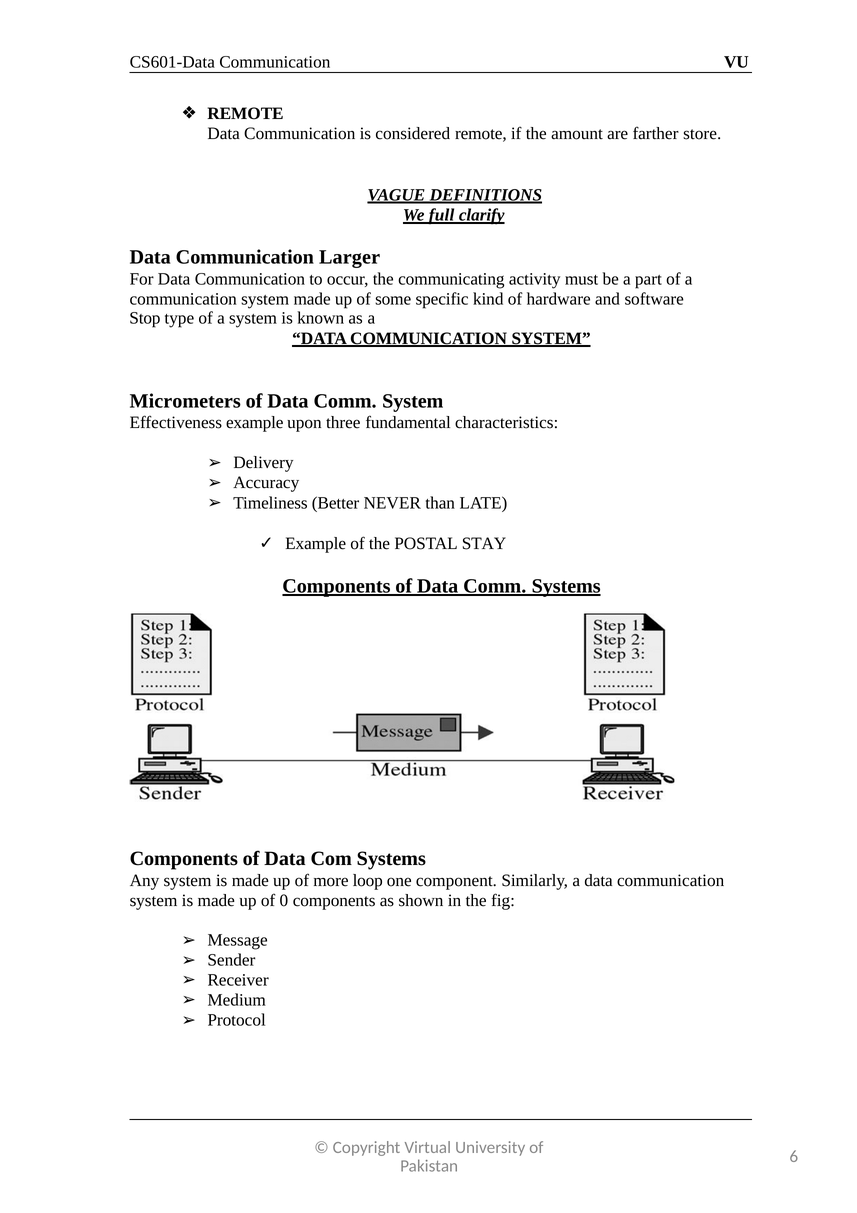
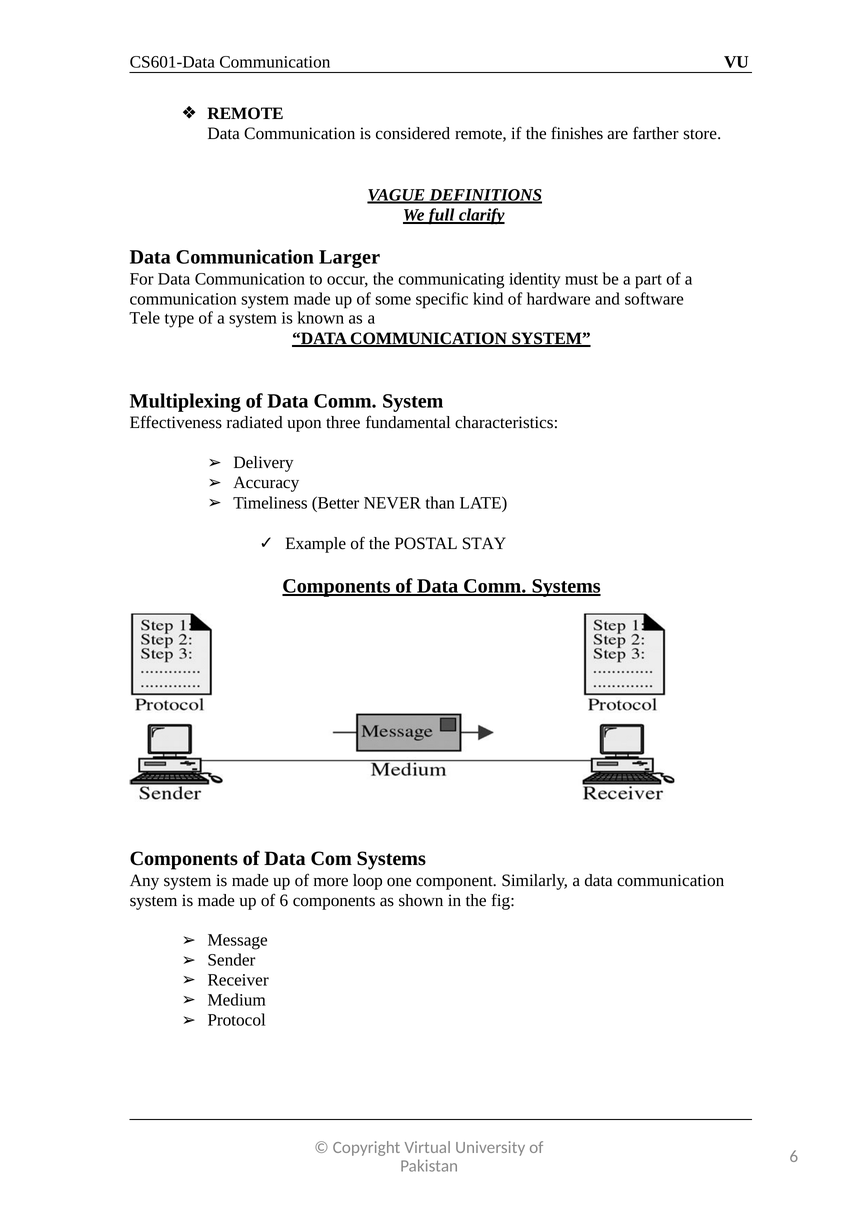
amount: amount -> finishes
activity: activity -> identity
Stop: Stop -> Tele
Micrometers: Micrometers -> Multiplexing
Effectiveness example: example -> radiated
of 0: 0 -> 6
